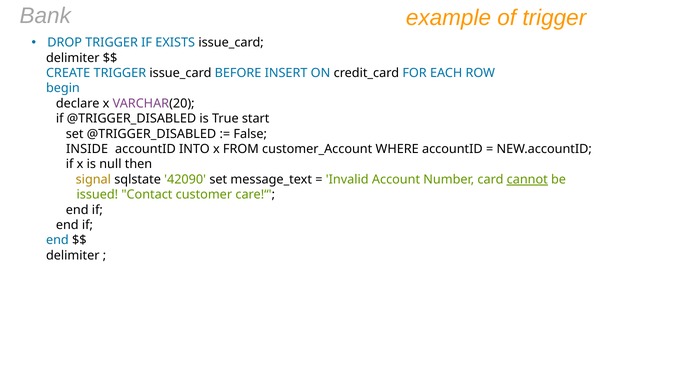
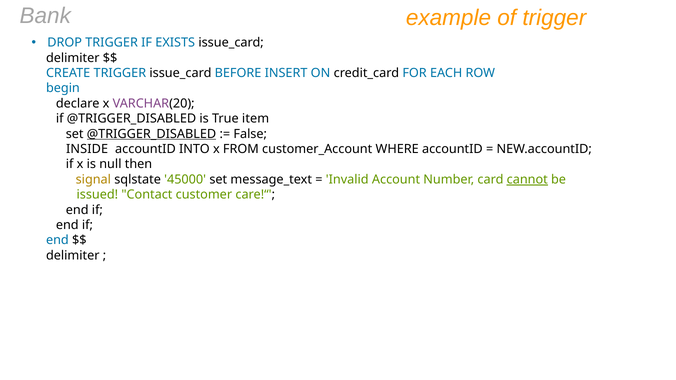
start: start -> item
@TRIGGER_DISABLED at (152, 134) underline: none -> present
42090: 42090 -> 45000
